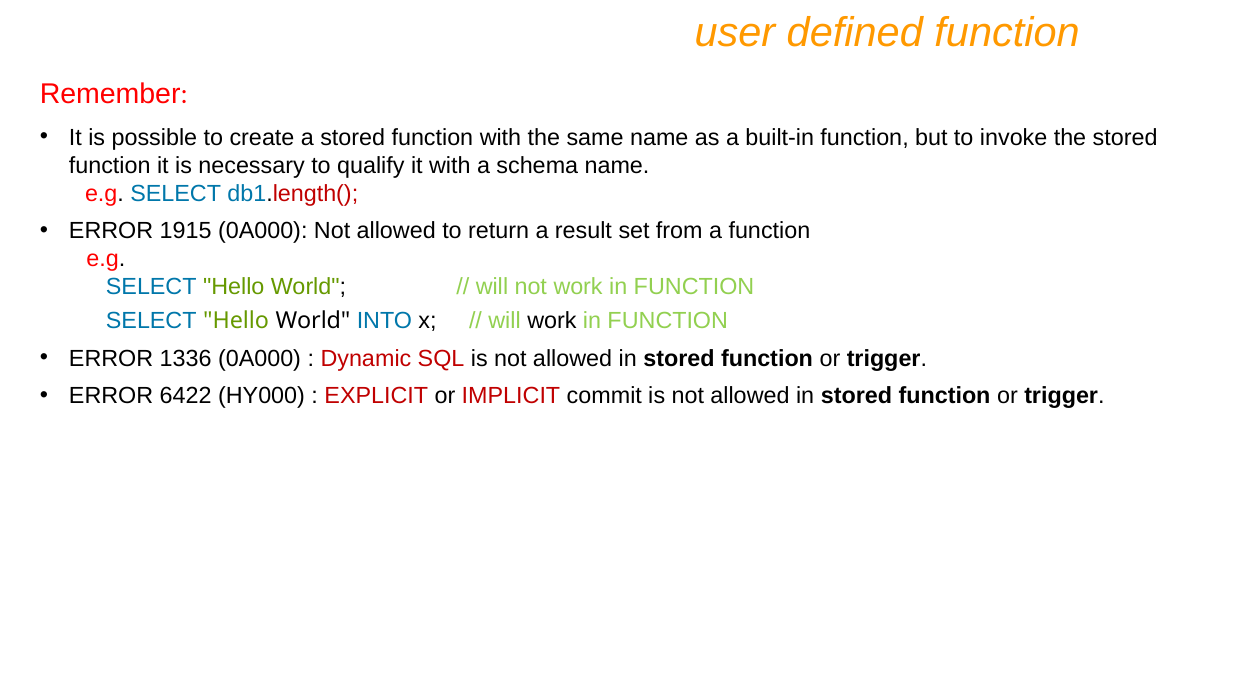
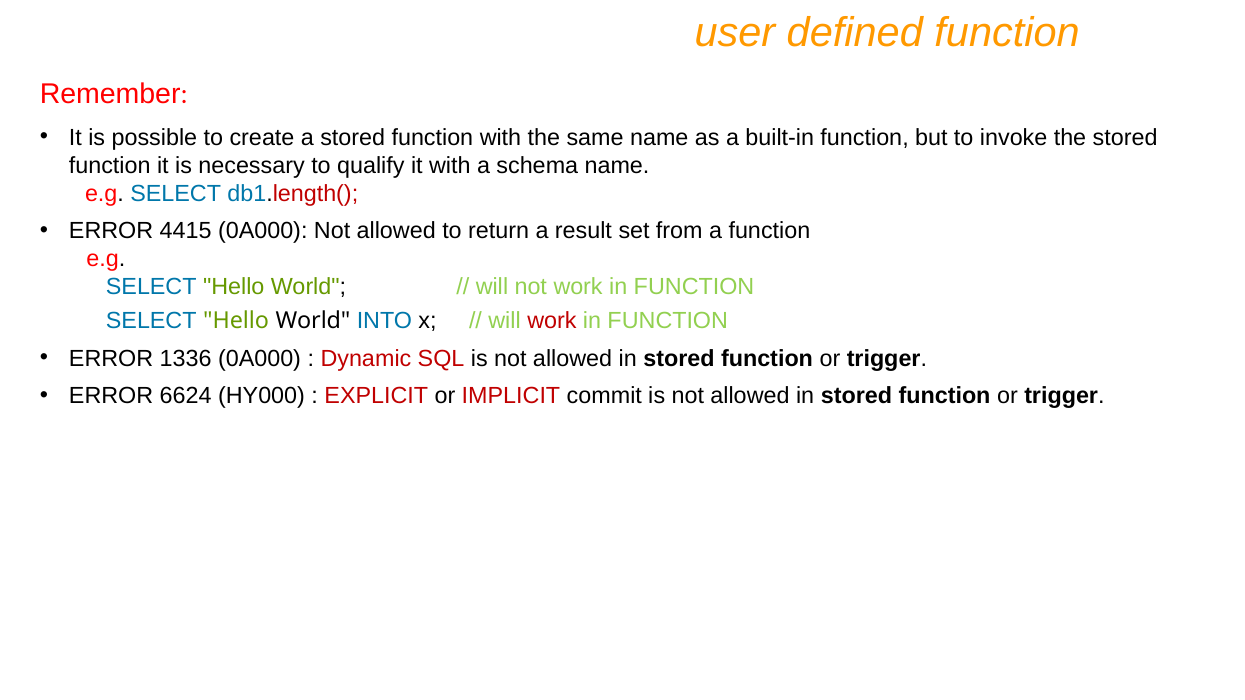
1915: 1915 -> 4415
work at (552, 321) colour: black -> red
6422: 6422 -> 6624
